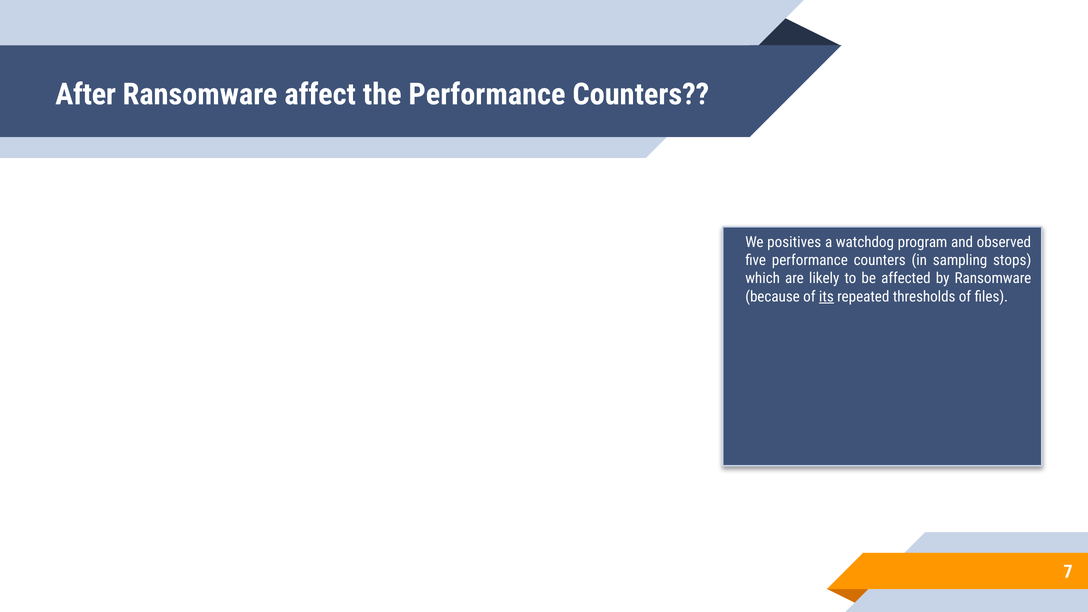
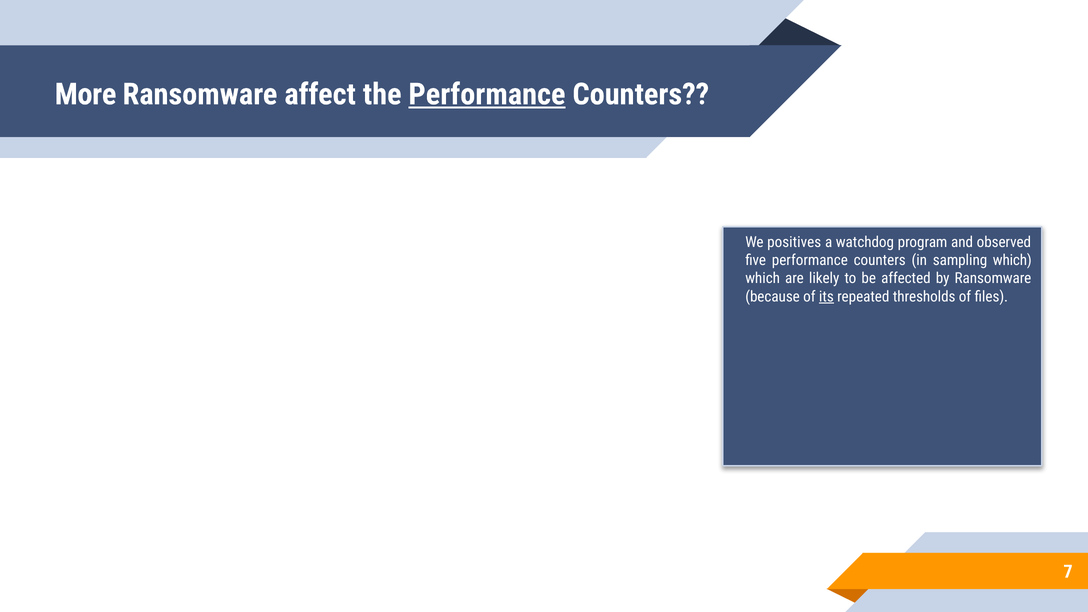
After: After -> More
Performance at (487, 94) underline: none -> present
sampling stops: stops -> which
